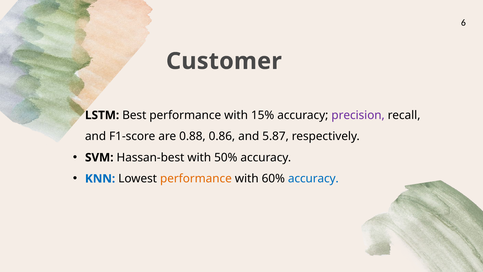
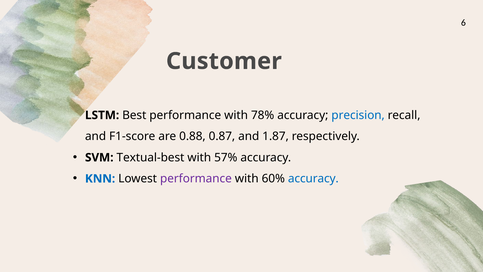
15%: 15% -> 78%
precision colour: purple -> blue
0.86: 0.86 -> 0.87
5.87: 5.87 -> 1.87
Hassan-best: Hassan-best -> Textual-best
50%: 50% -> 57%
performance at (196, 178) colour: orange -> purple
